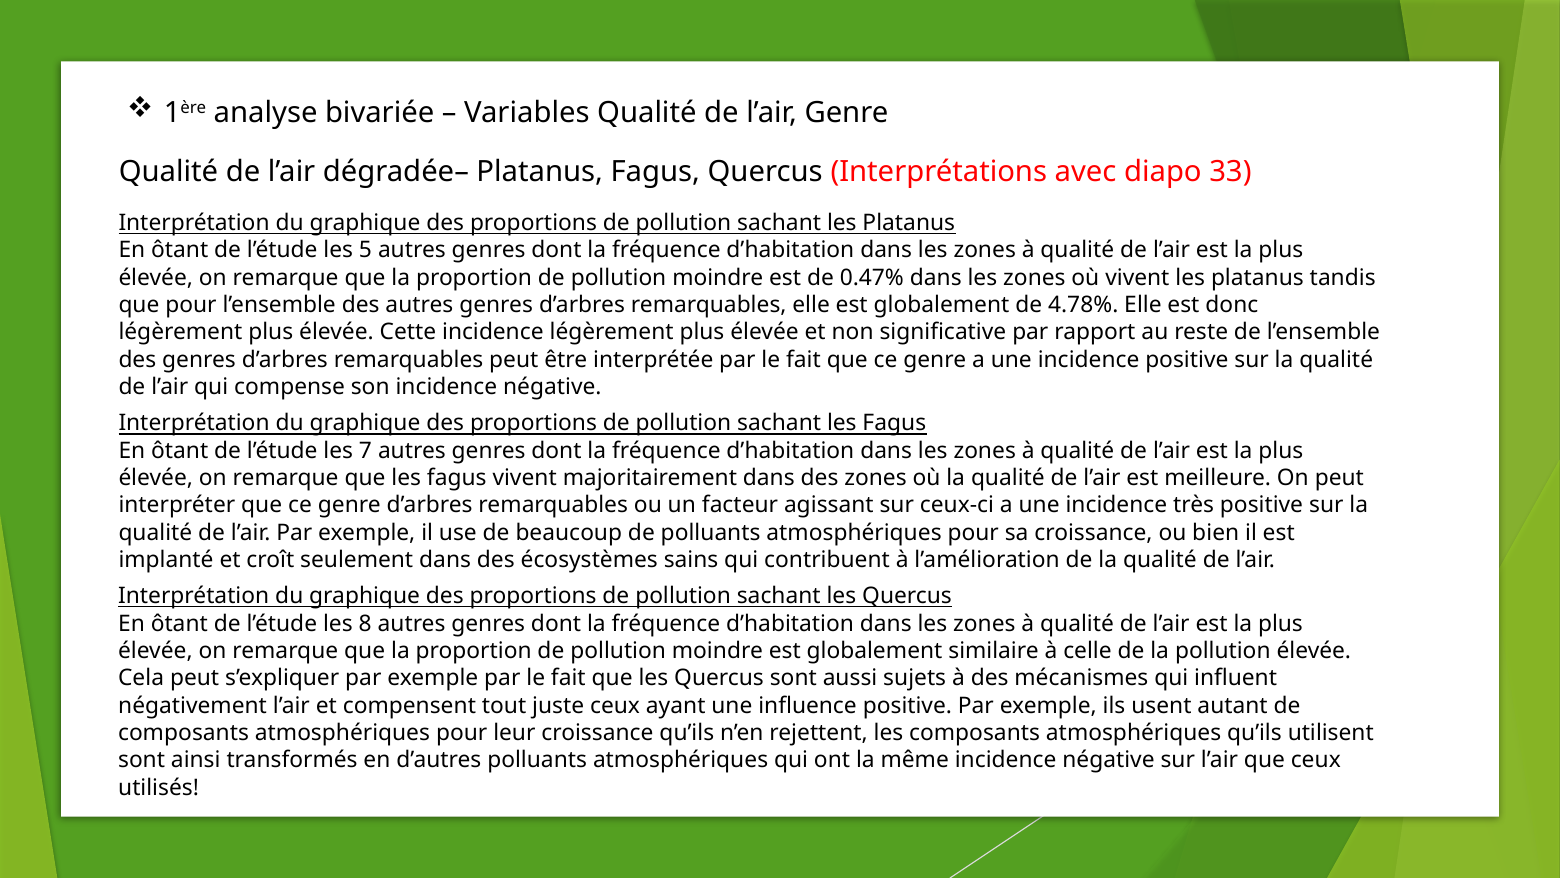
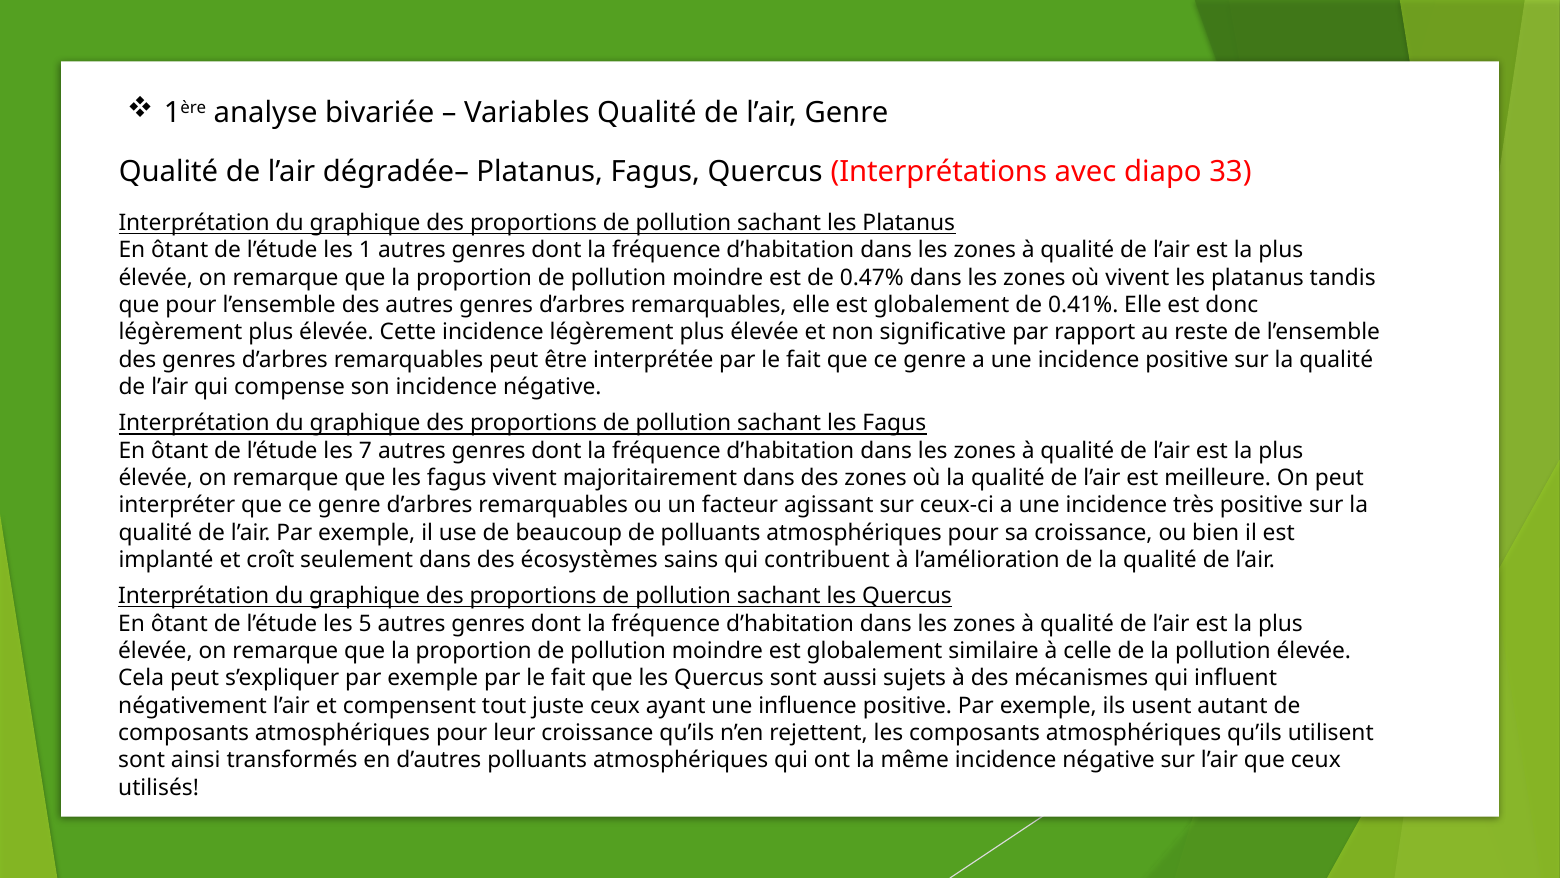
5: 5 -> 1
4.78%: 4.78% -> 0.41%
8: 8 -> 5
